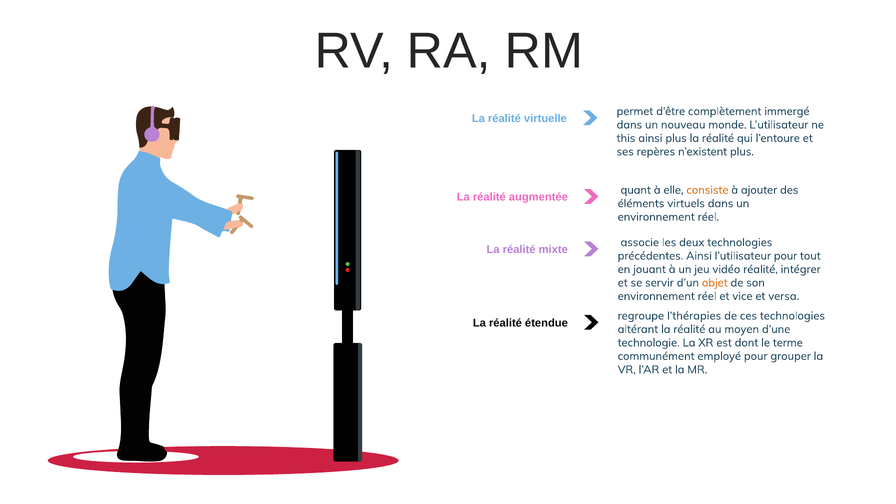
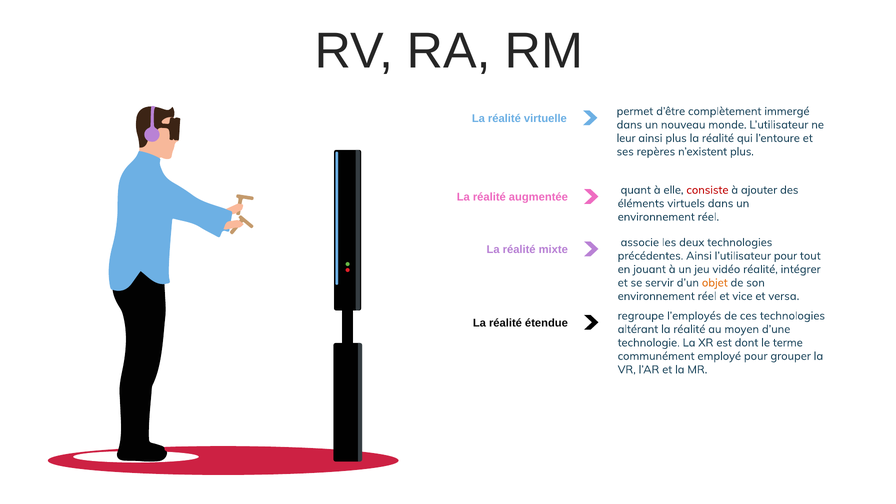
this: this -> leur
consiste colour: orange -> red
l’thérapies: l’thérapies -> l’employés
